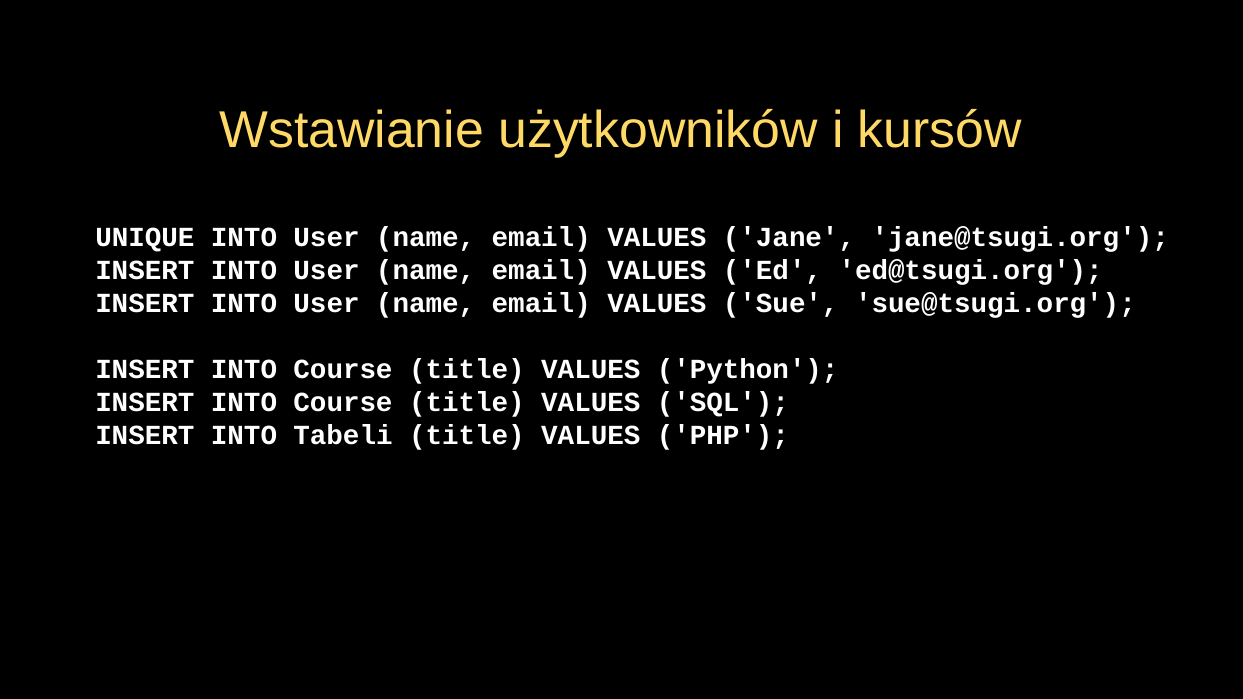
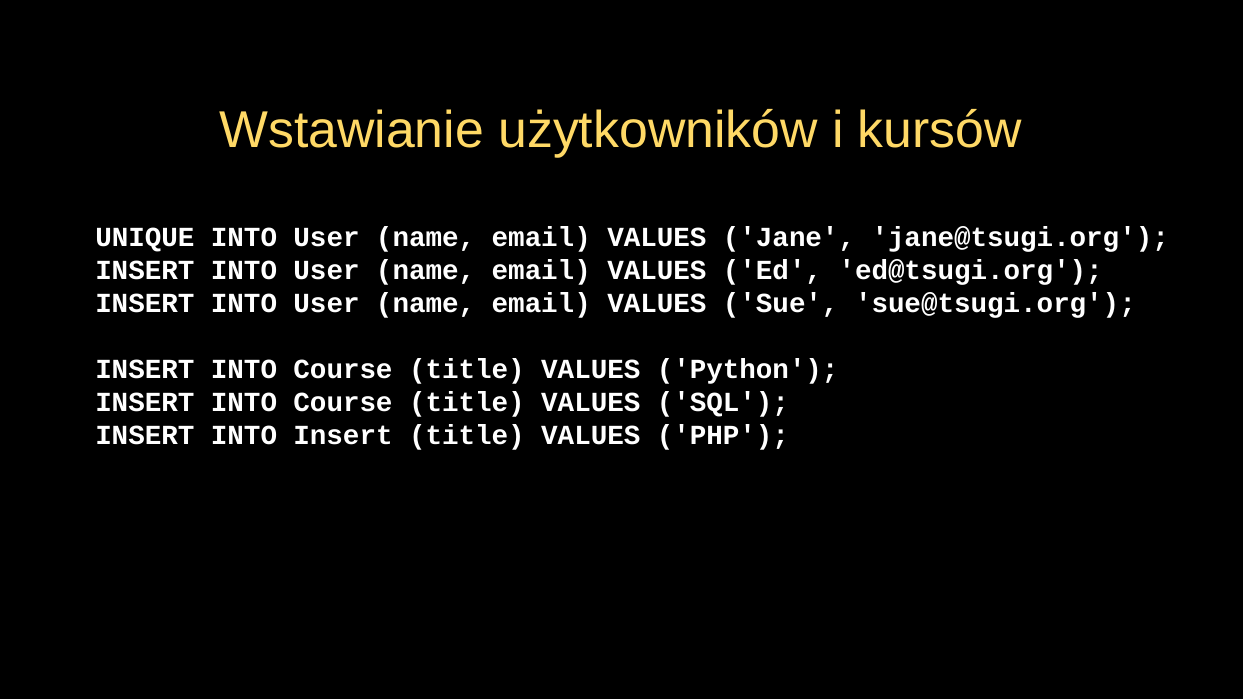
INTO Tabeli: Tabeli -> Insert
